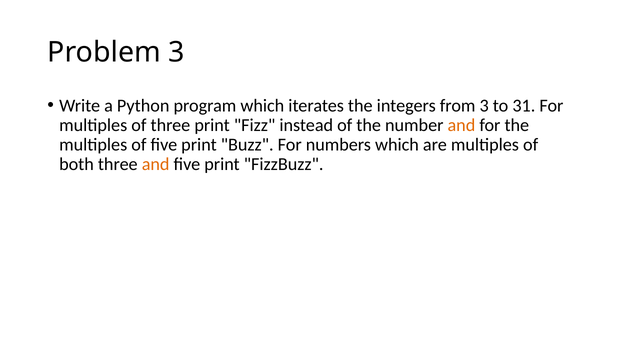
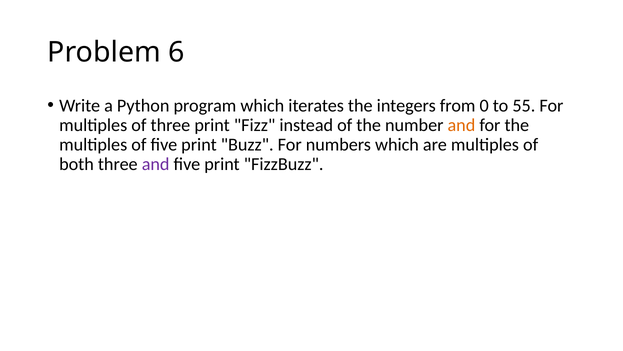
Problem 3: 3 -> 6
from 3: 3 -> 0
31: 31 -> 55
and at (156, 164) colour: orange -> purple
